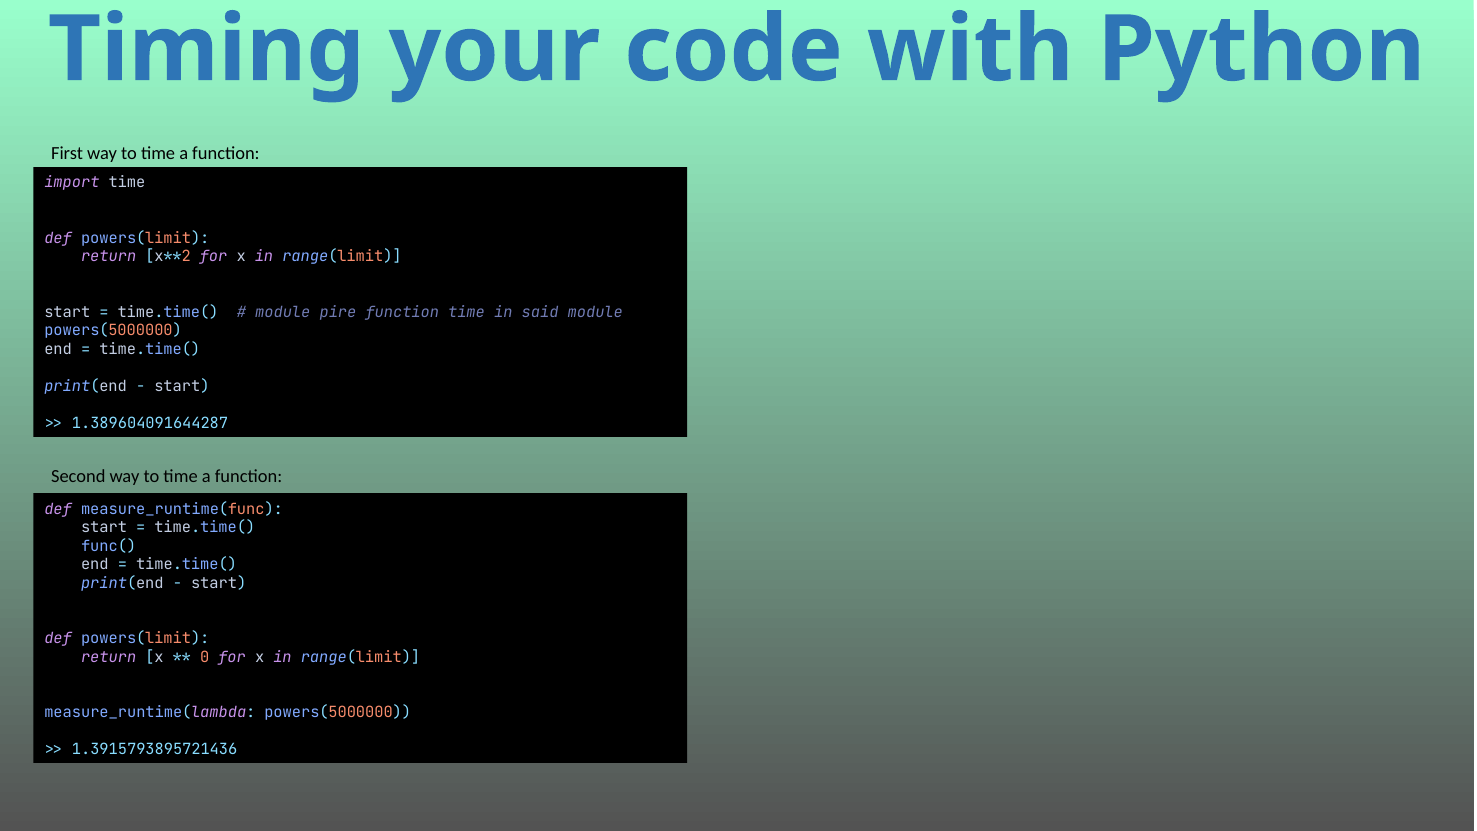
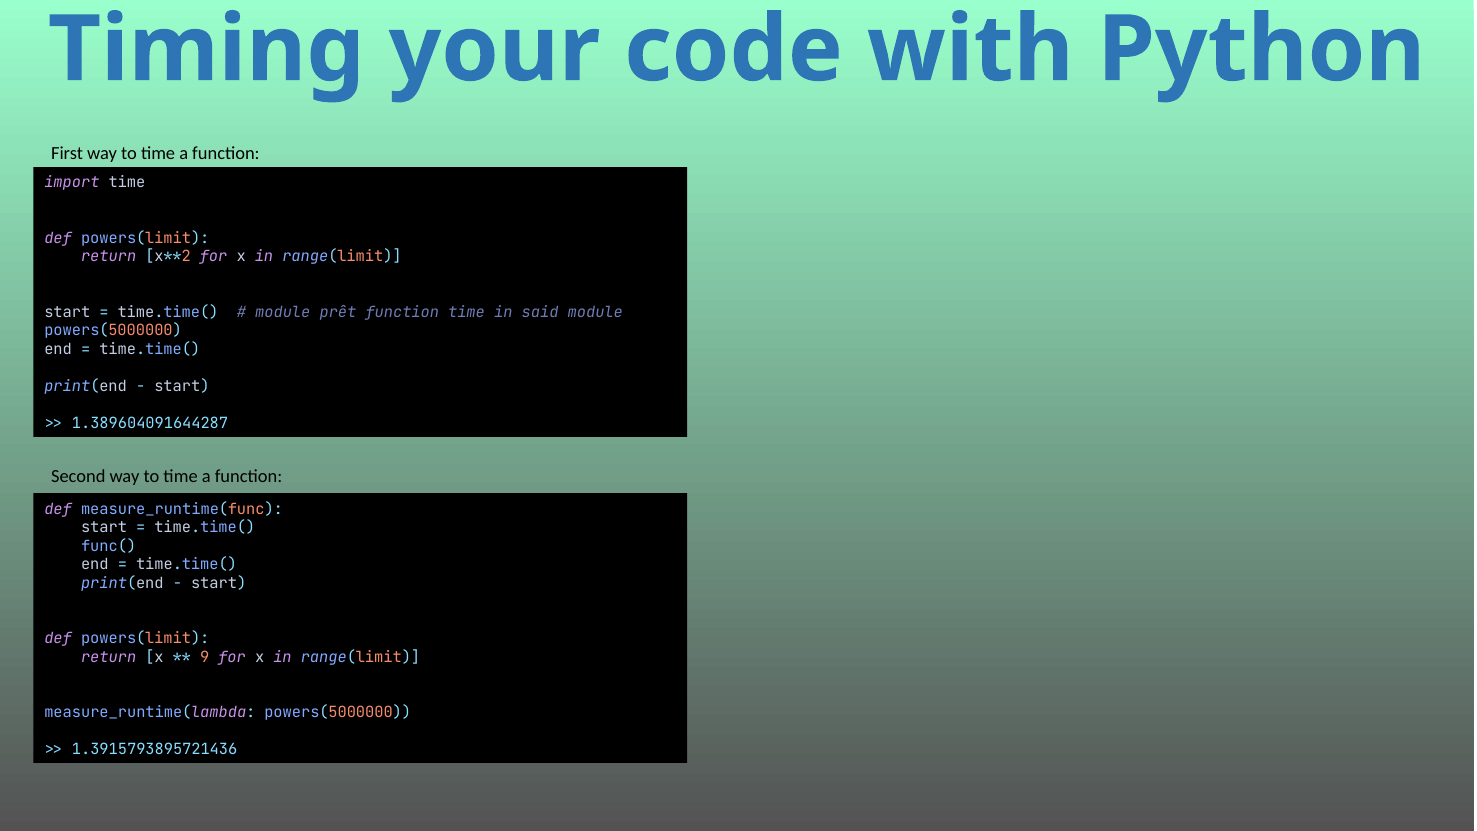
pire: pire -> prêt
0: 0 -> 9
